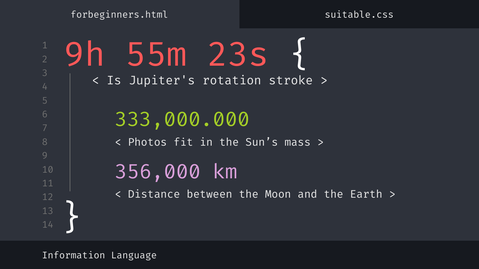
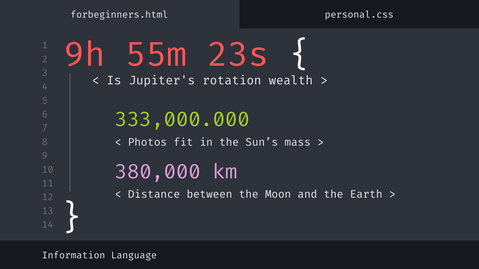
suitable.css: suitable.css -> personal.css
stroke: stroke -> wealth
356,000: 356,000 -> 380,000
